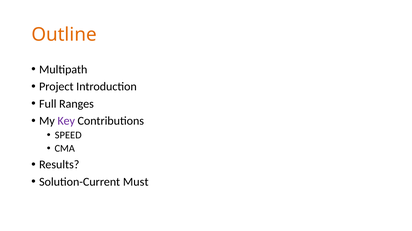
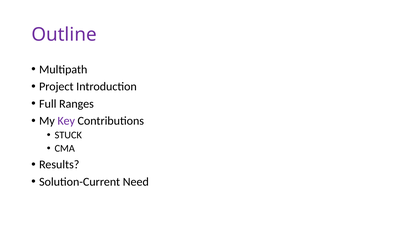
Outline colour: orange -> purple
SPEED: SPEED -> STUCK
Must: Must -> Need
